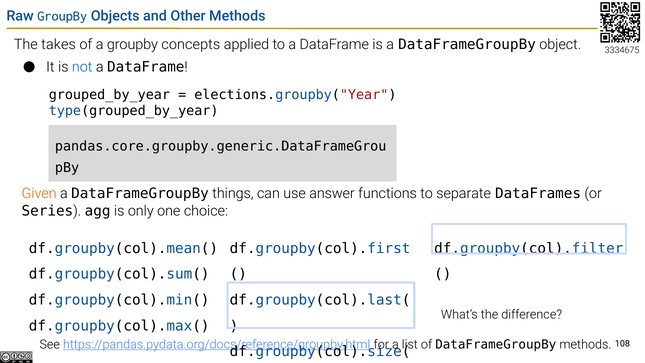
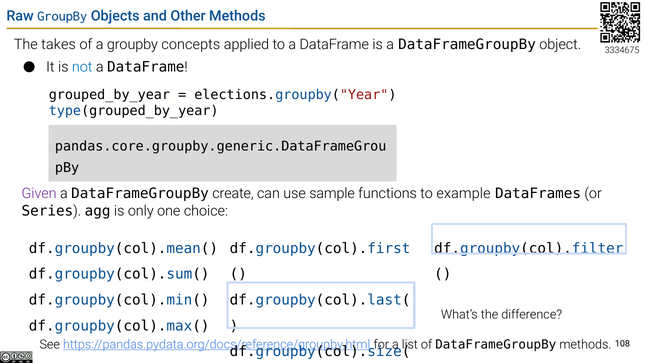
Given colour: orange -> purple
things: things -> create
answer: answer -> sample
separate: separate -> example
